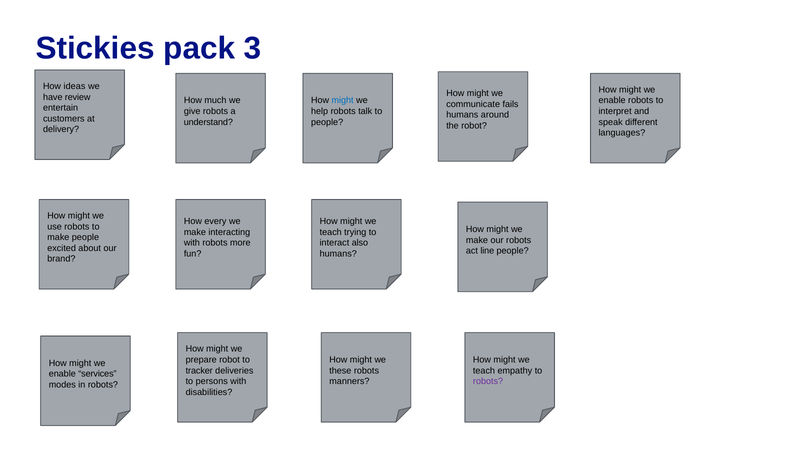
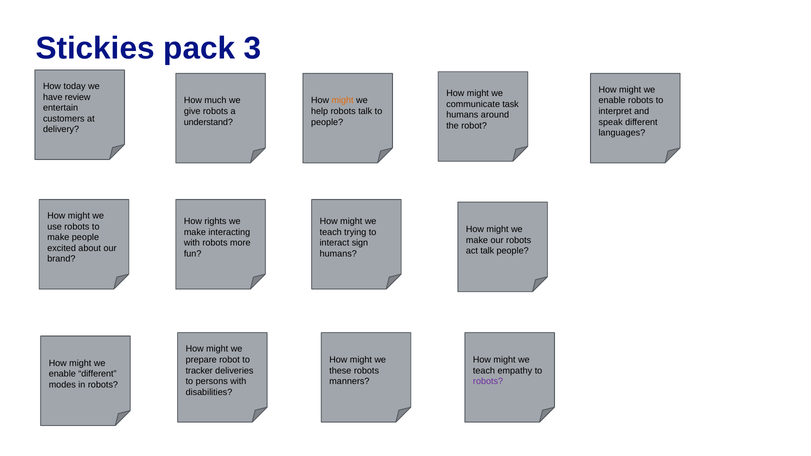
ideas: ideas -> today
might at (343, 101) colour: blue -> orange
fails: fails -> task
every: every -> rights
also: also -> sign
act line: line -> talk
enable services: services -> different
